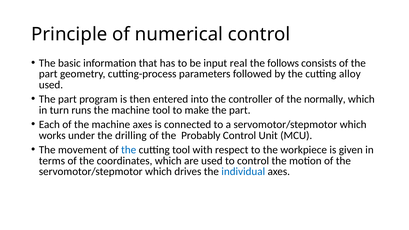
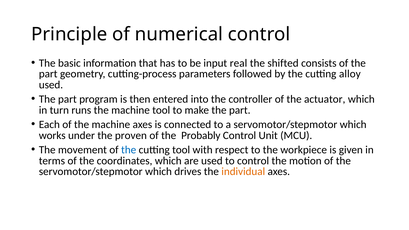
follows: follows -> shifted
normally: normally -> actuator
drilling: drilling -> proven
individual colour: blue -> orange
